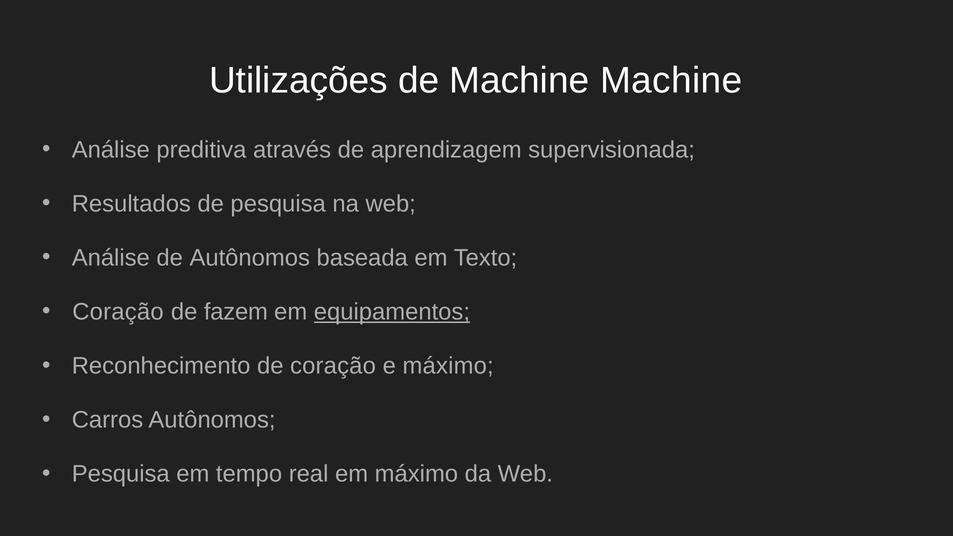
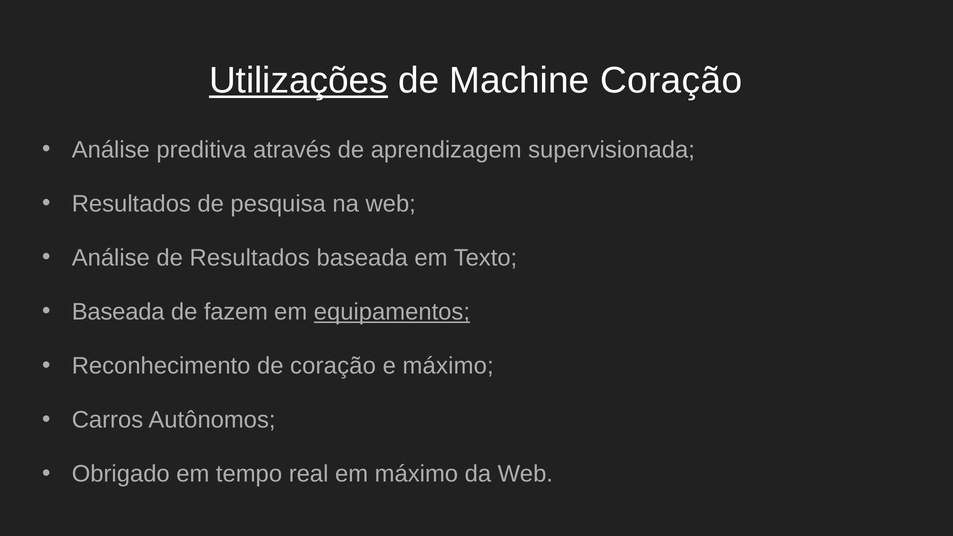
Utilizações underline: none -> present
Machine Machine: Machine -> Coração
de Autônomos: Autônomos -> Resultados
Coração at (118, 312): Coração -> Baseada
Pesquisa at (121, 474): Pesquisa -> Obrigado
